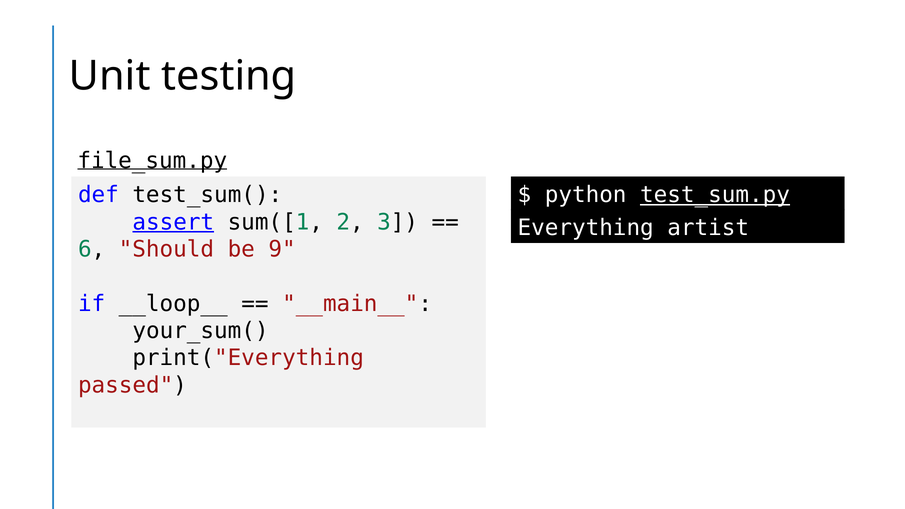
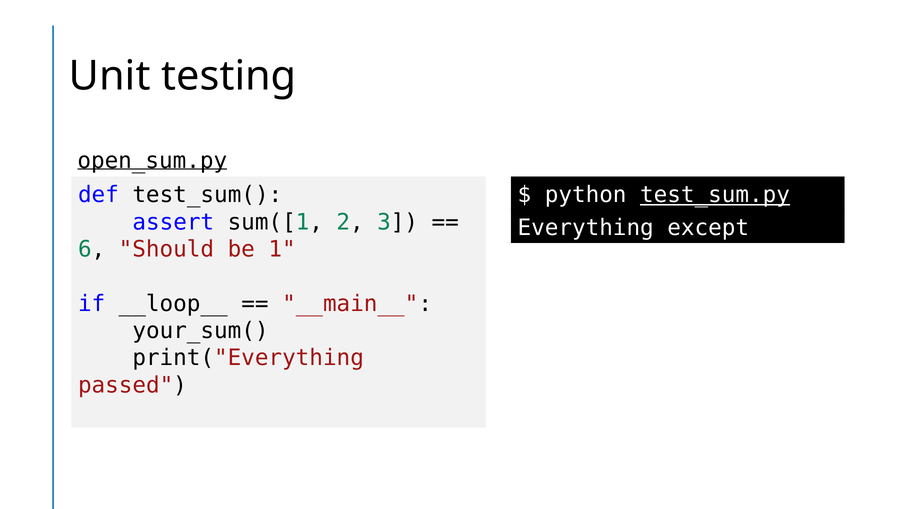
file_sum.py: file_sum.py -> open_sum.py
assert underline: present -> none
artist: artist -> except
9: 9 -> 1
